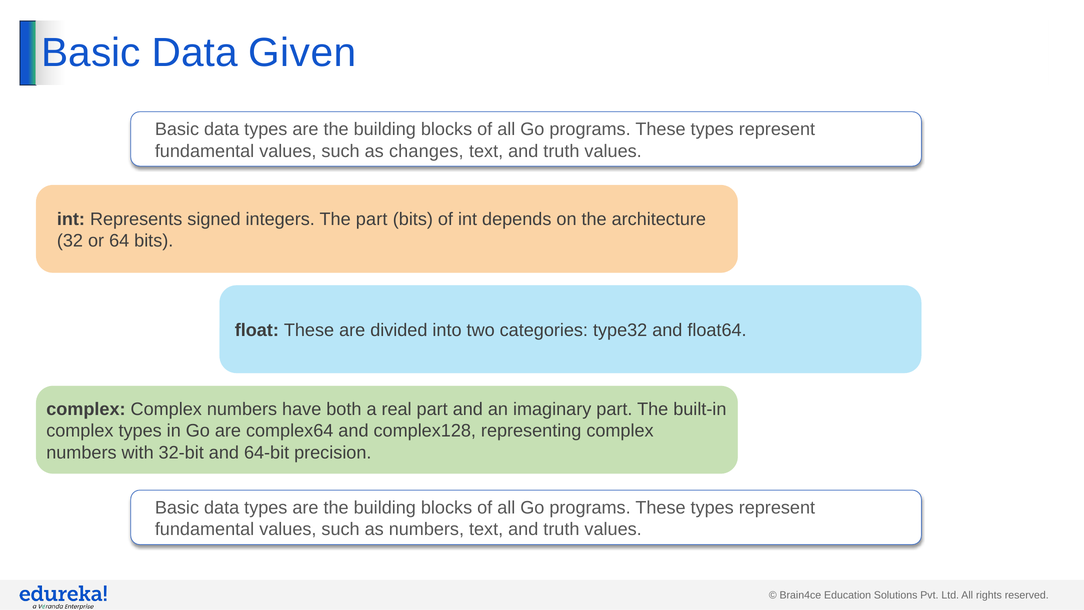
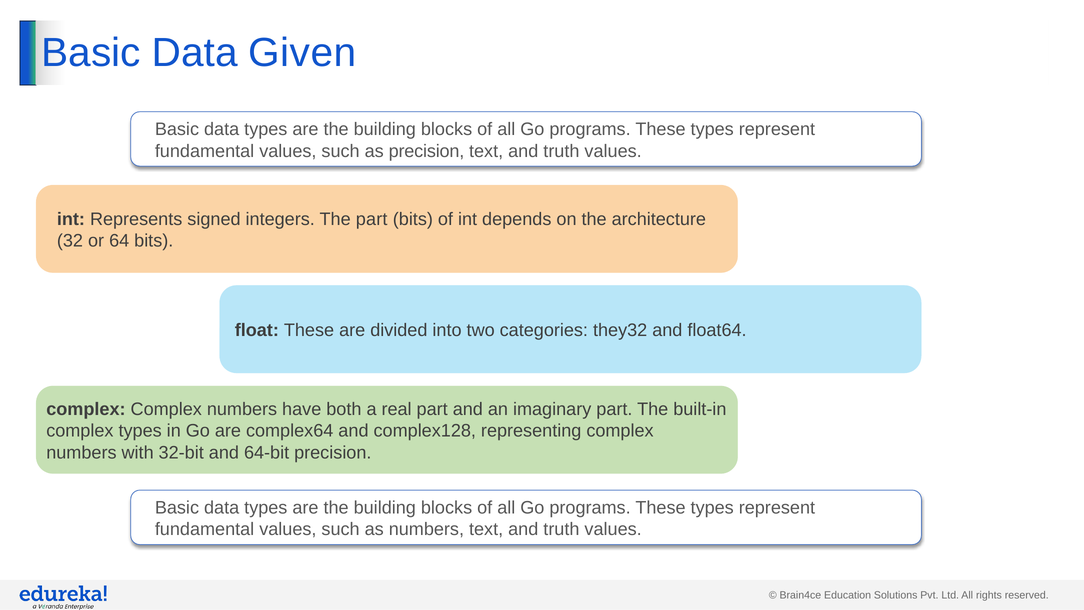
as changes: changes -> precision
type32: type32 -> they32
